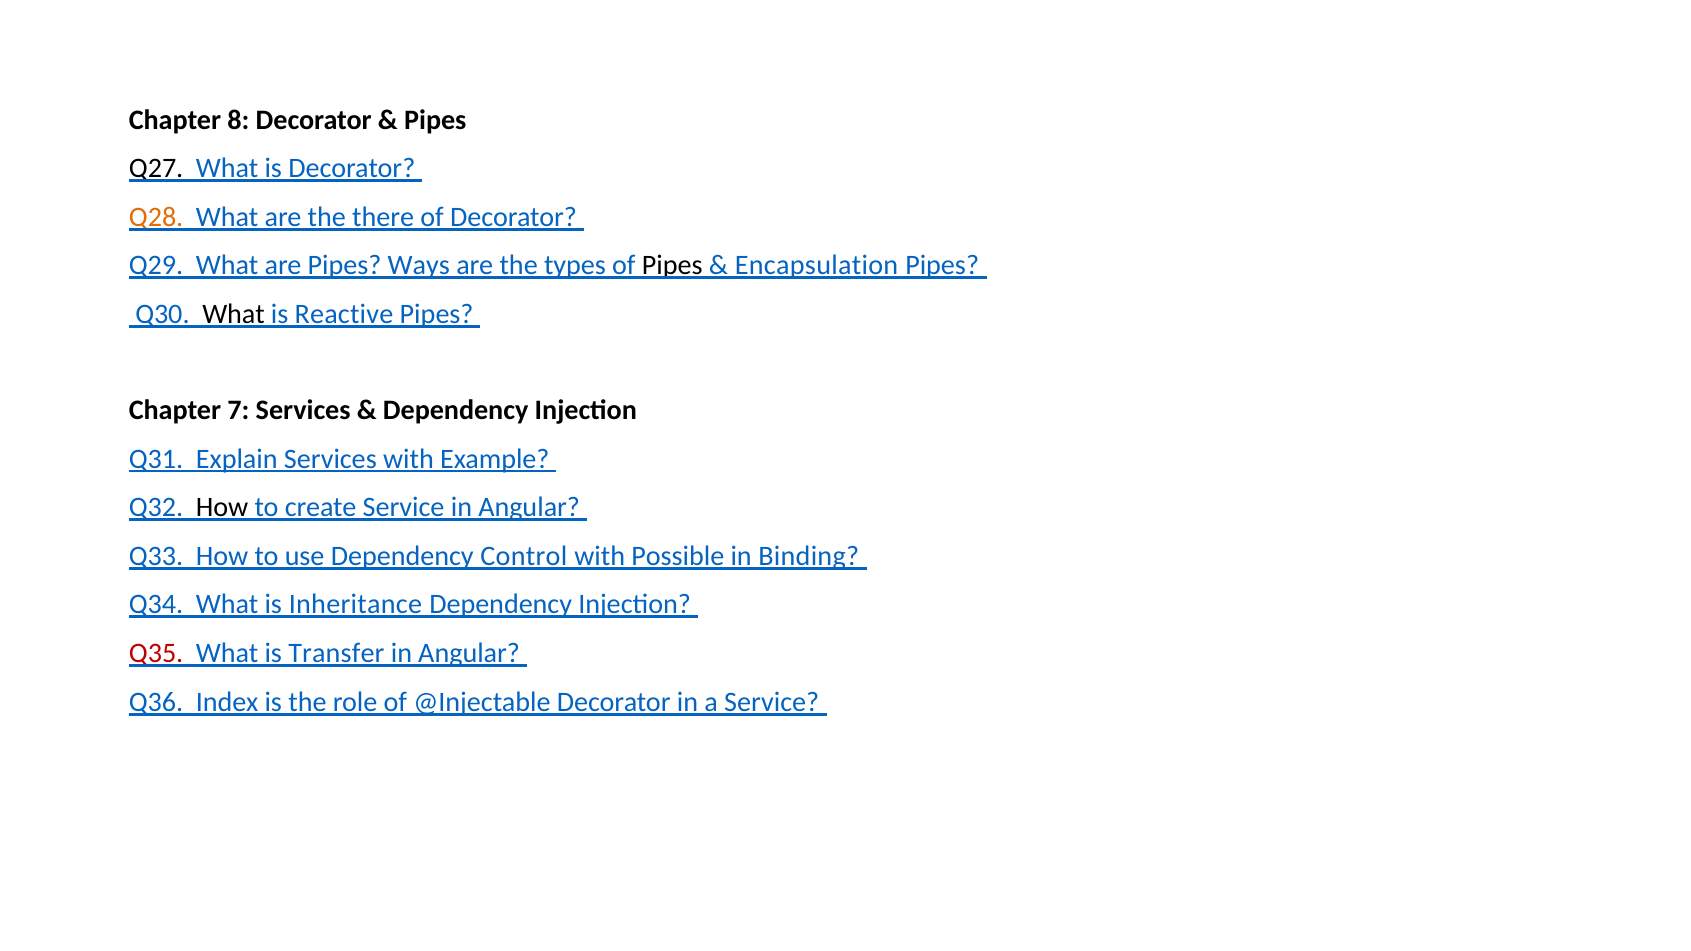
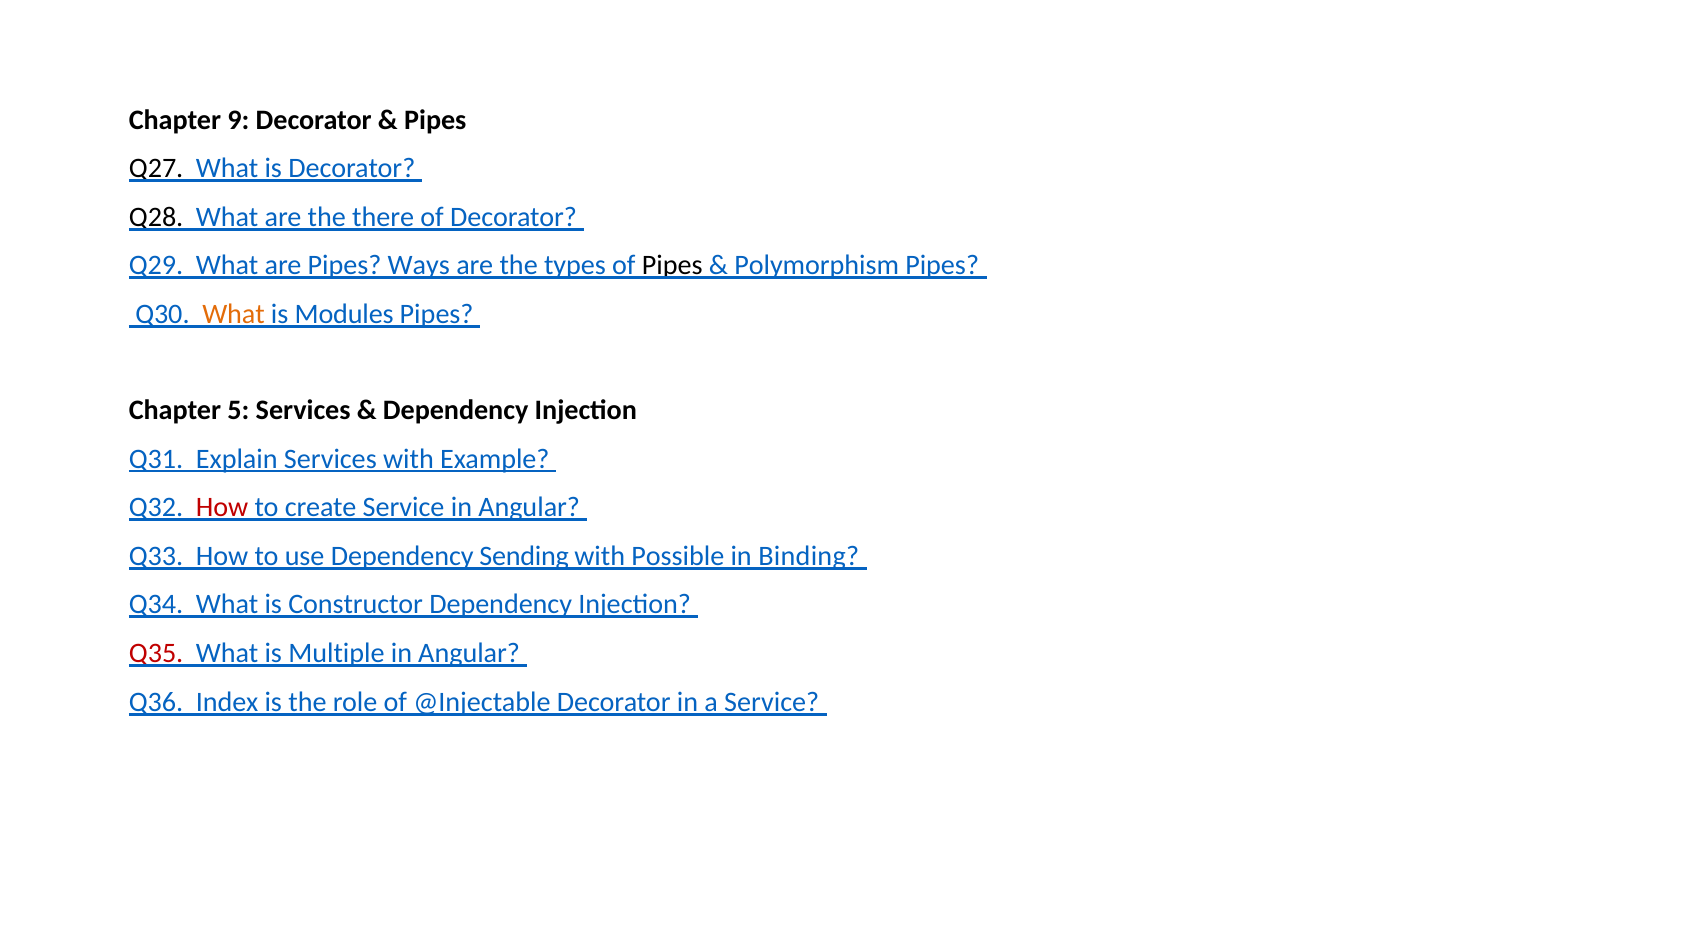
8: 8 -> 9
Q28 colour: orange -> black
Encapsulation: Encapsulation -> Polymorphism
What at (234, 314) colour: black -> orange
Reactive: Reactive -> Modules
7: 7 -> 5
How at (222, 507) colour: black -> red
Control: Control -> Sending
Inheritance: Inheritance -> Constructor
Transfer: Transfer -> Multiple
